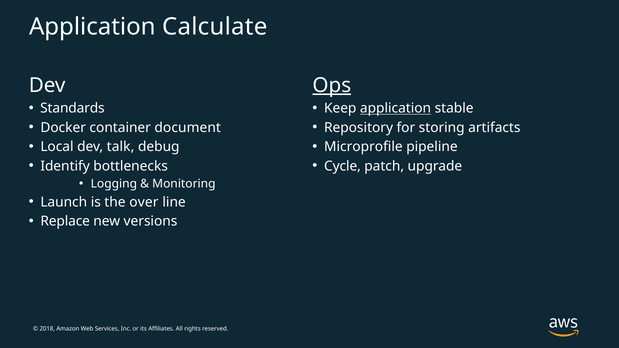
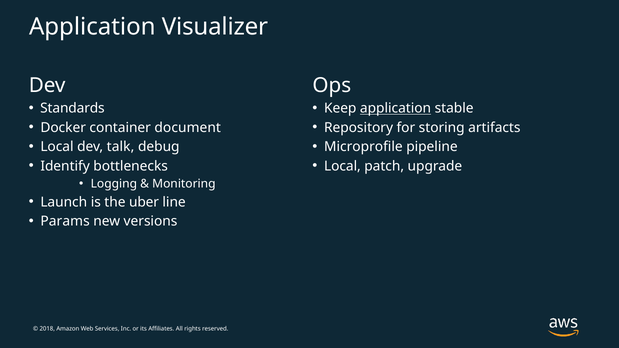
Calculate: Calculate -> Visualizer
Ops underline: present -> none
Cycle at (342, 166): Cycle -> Local
over: over -> uber
Replace: Replace -> Params
